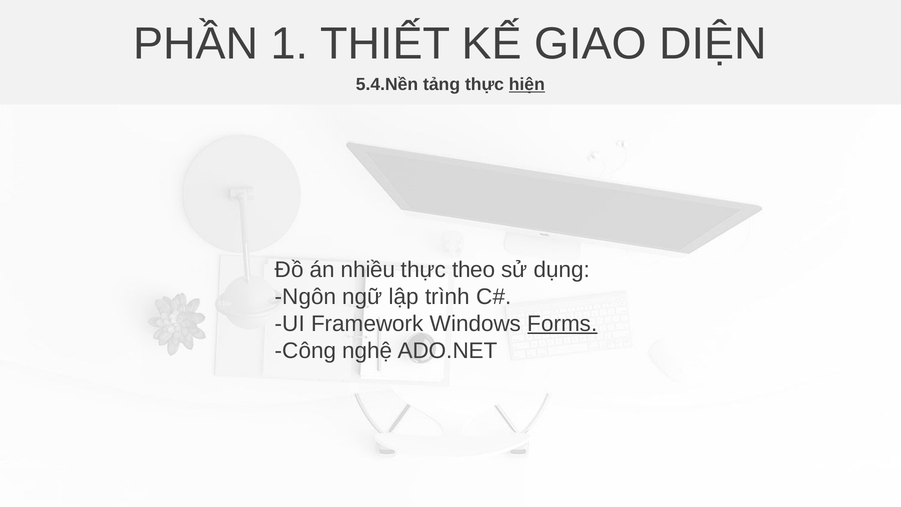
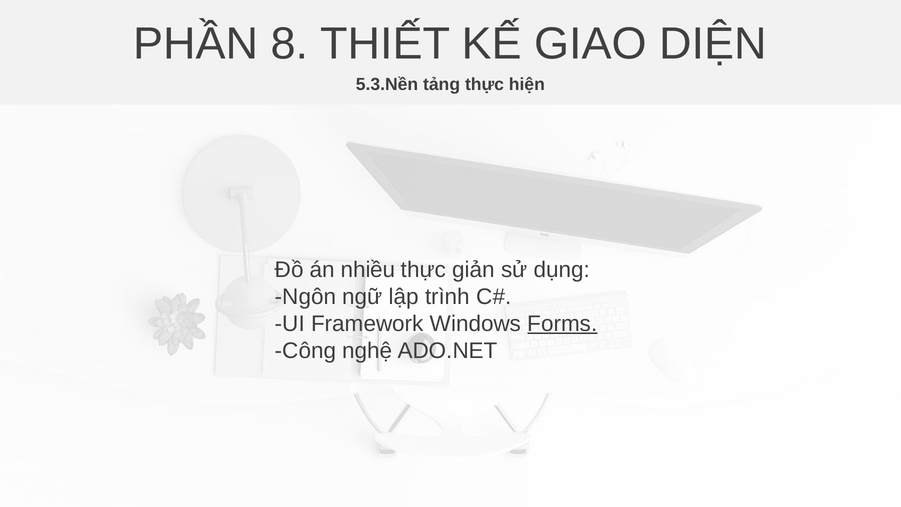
1: 1 -> 8
5.4.Nền: 5.4.Nền -> 5.3.Nền
hiện underline: present -> none
theo: theo -> giản
